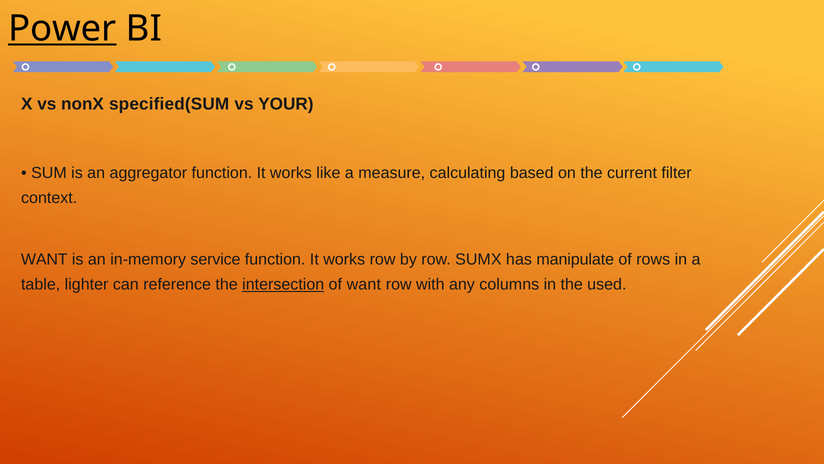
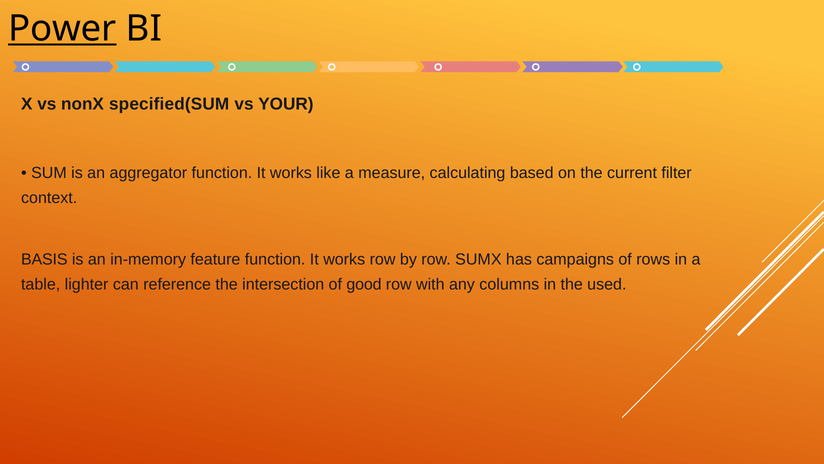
WANT at (44, 259): WANT -> BASIS
service: service -> feature
manipulate: manipulate -> campaigns
intersection underline: present -> none
of want: want -> good
